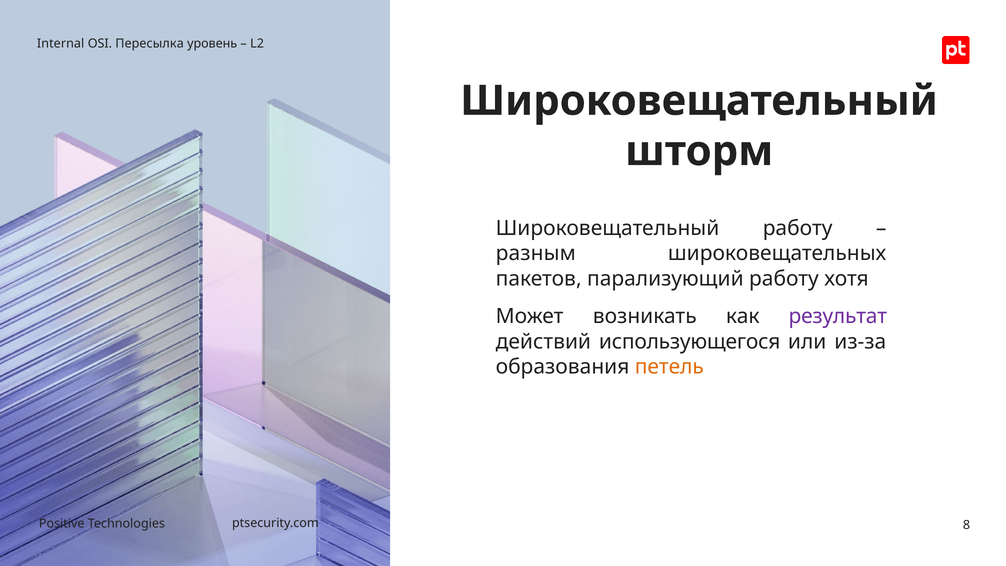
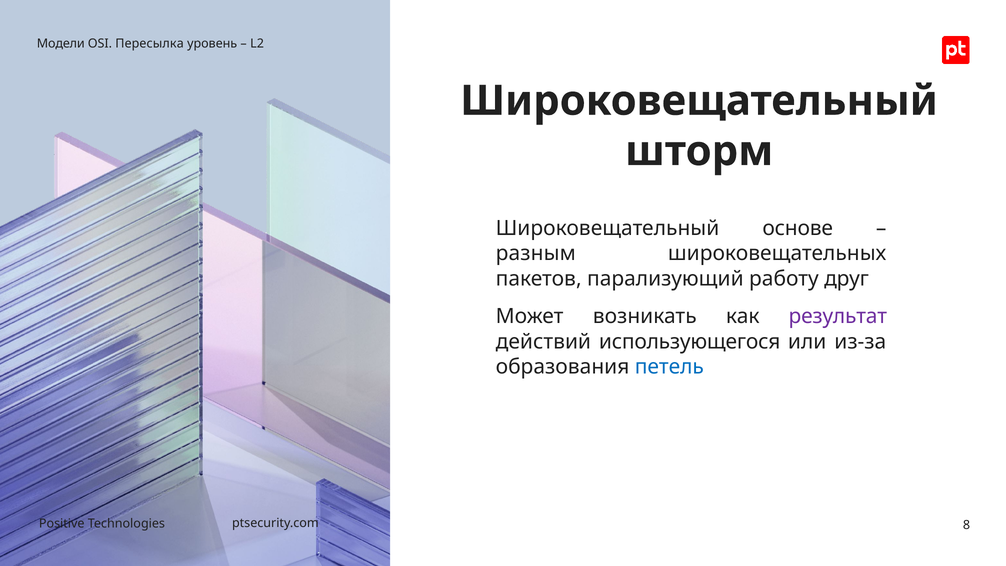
Internal: Internal -> Модели
Широковещательный работу: работу -> основе
хотя: хотя -> друг
петель colour: orange -> blue
